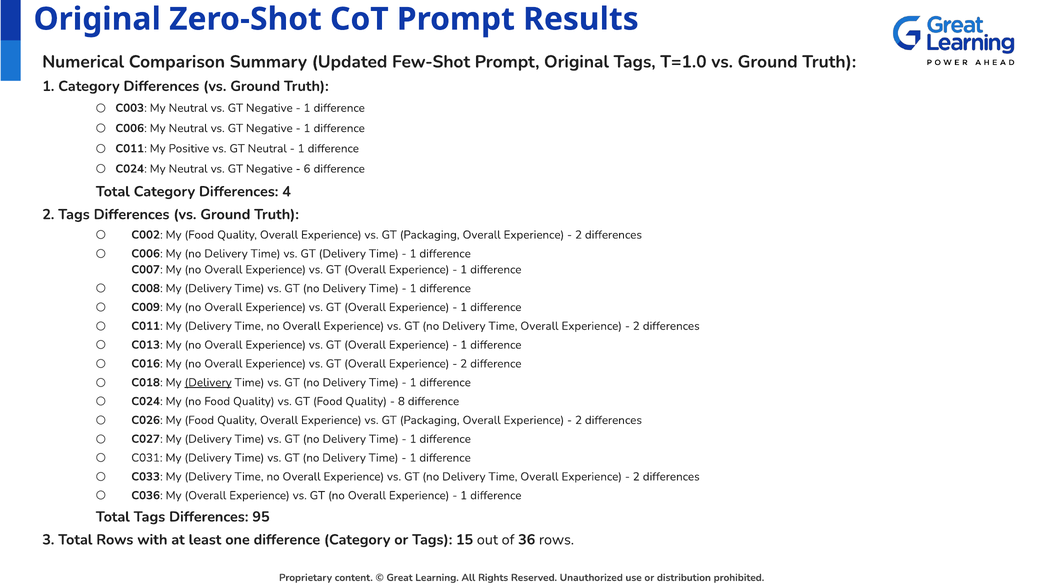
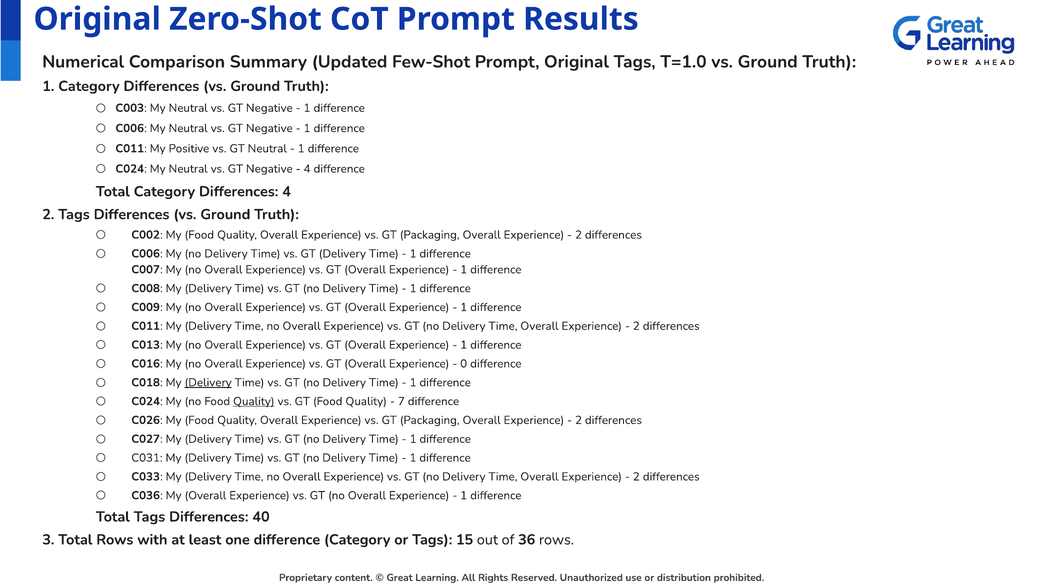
6 at (307, 169): 6 -> 4
2 at (464, 364): 2 -> 0
Quality at (254, 401) underline: none -> present
8: 8 -> 7
95: 95 -> 40
